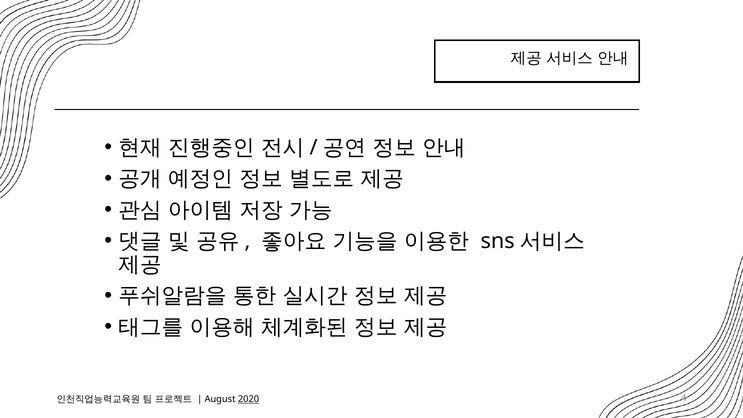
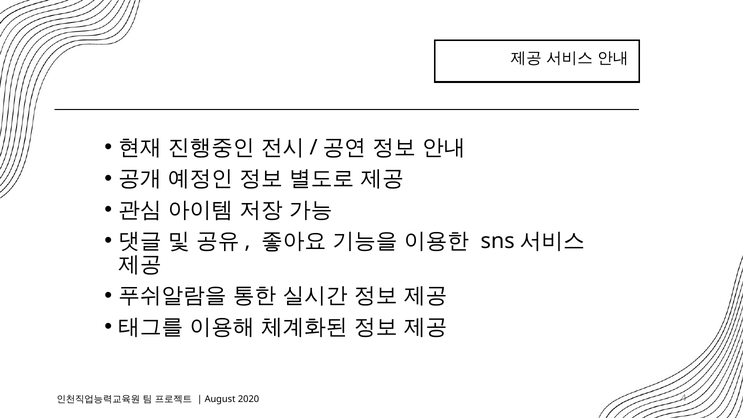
2020 underline: present -> none
